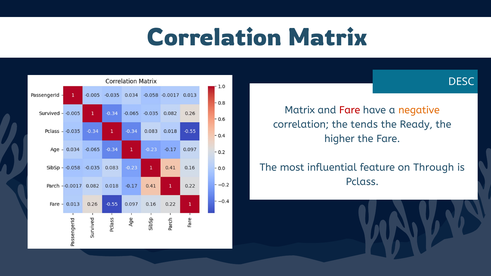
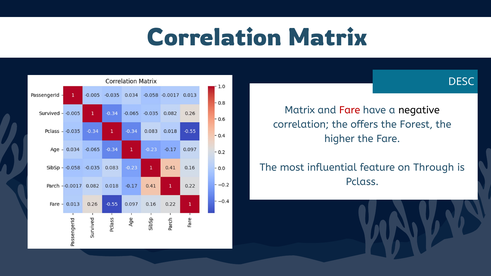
negative colour: orange -> black
tends: tends -> offers
Ready: Ready -> Forest
